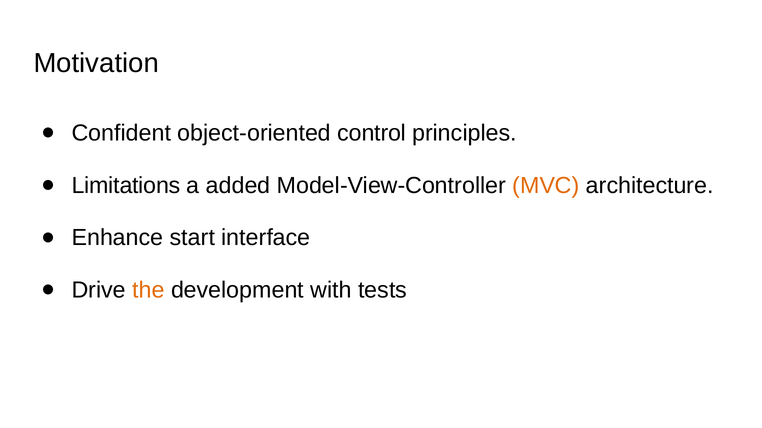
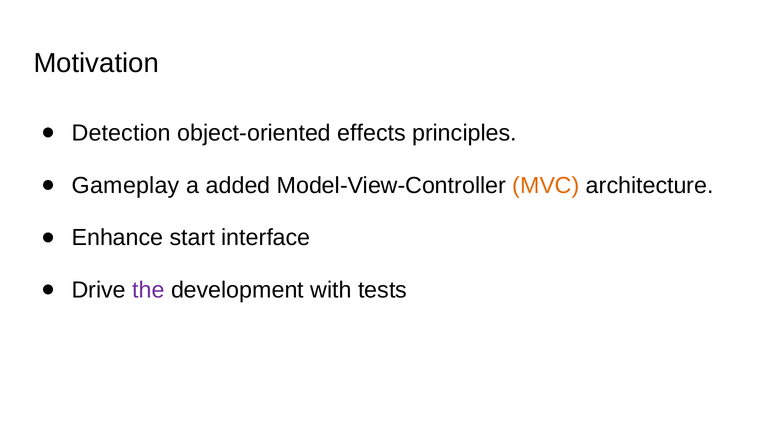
Confident: Confident -> Detection
control: control -> effects
Limitations: Limitations -> Gameplay
the colour: orange -> purple
